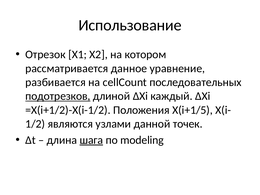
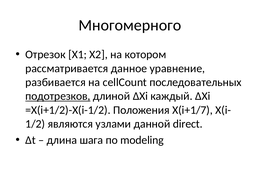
Использование: Использование -> Многомерного
X(i+1/5: X(i+1/5 -> X(i+1/7
точек: точек -> direct
шага underline: present -> none
